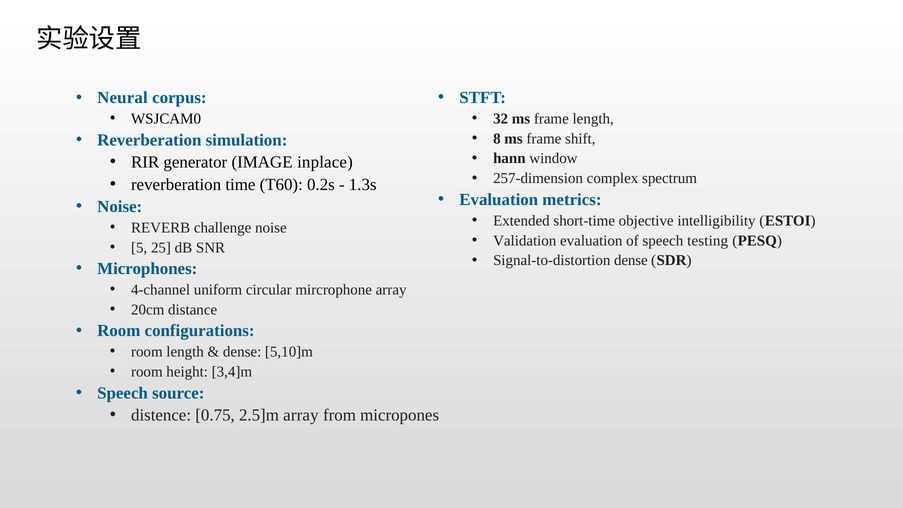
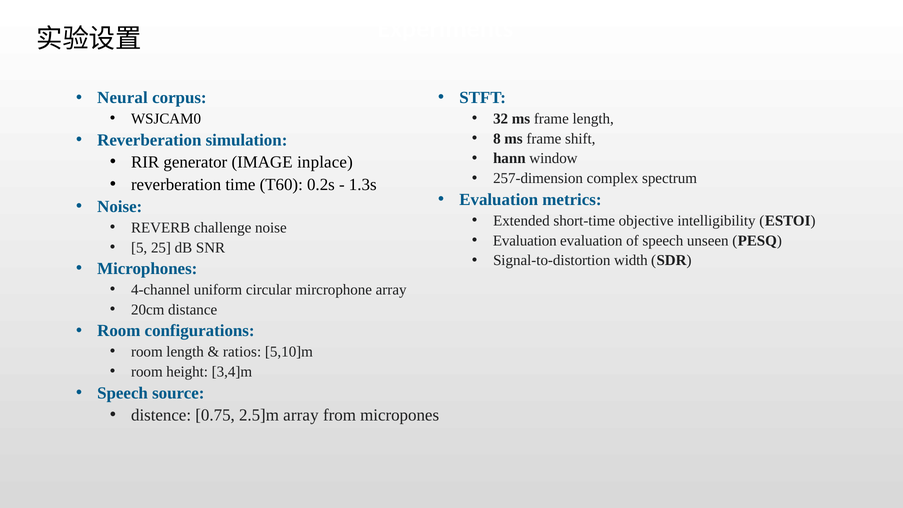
Validation at (525, 241): Validation -> Evaluation
testing: testing -> unseen
Signal-to-distortion dense: dense -> width
dense at (242, 352): dense -> ratios
